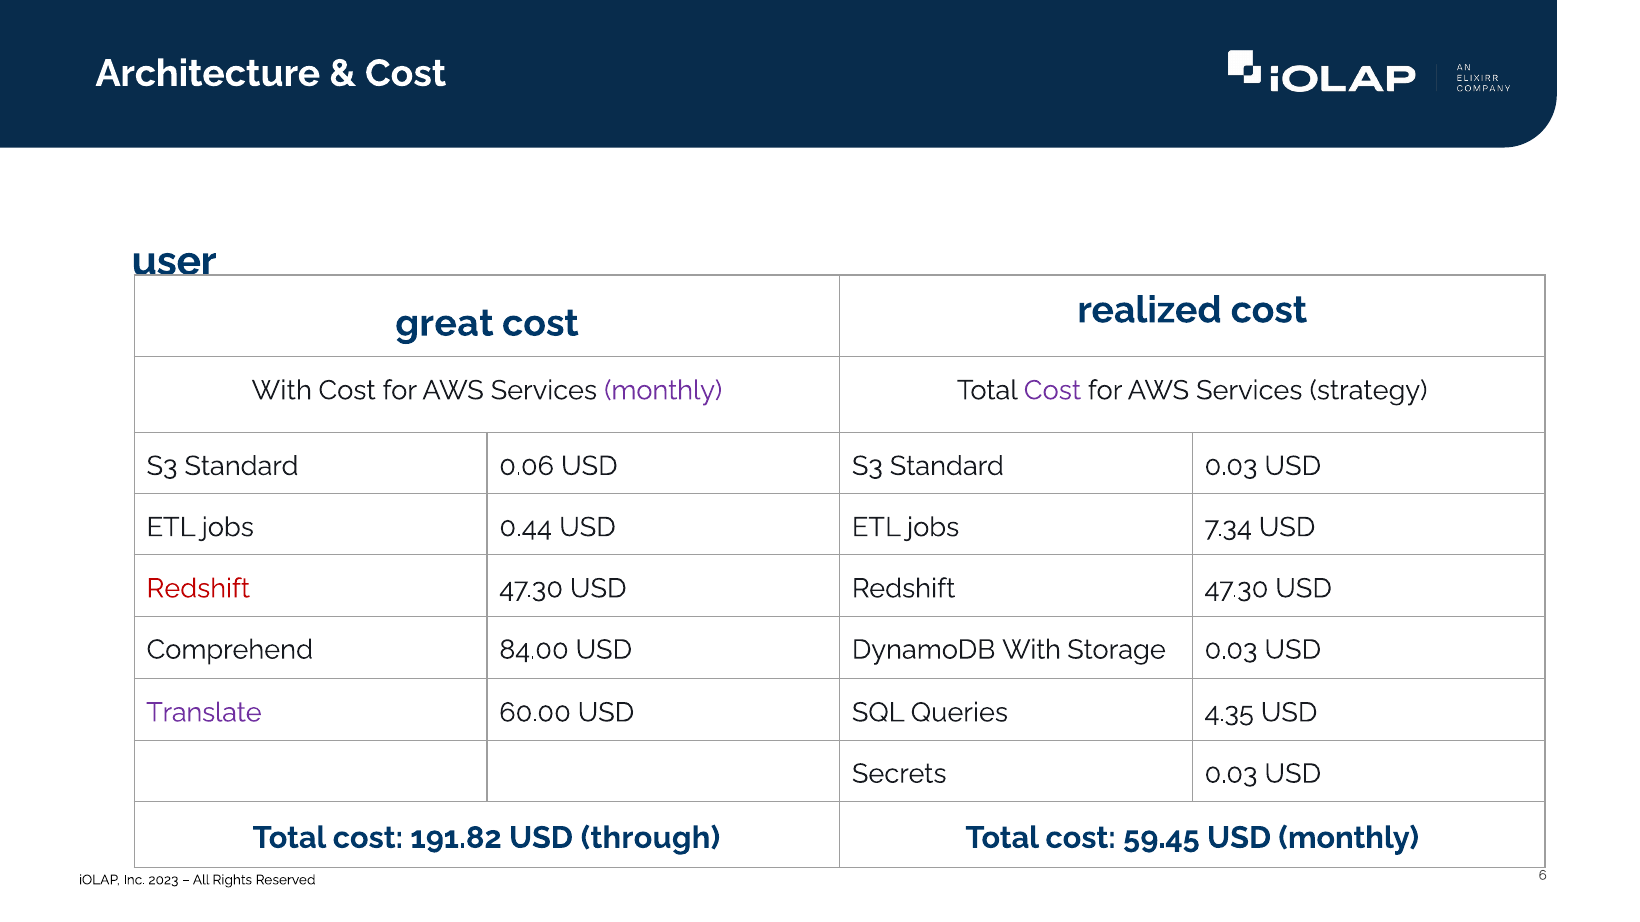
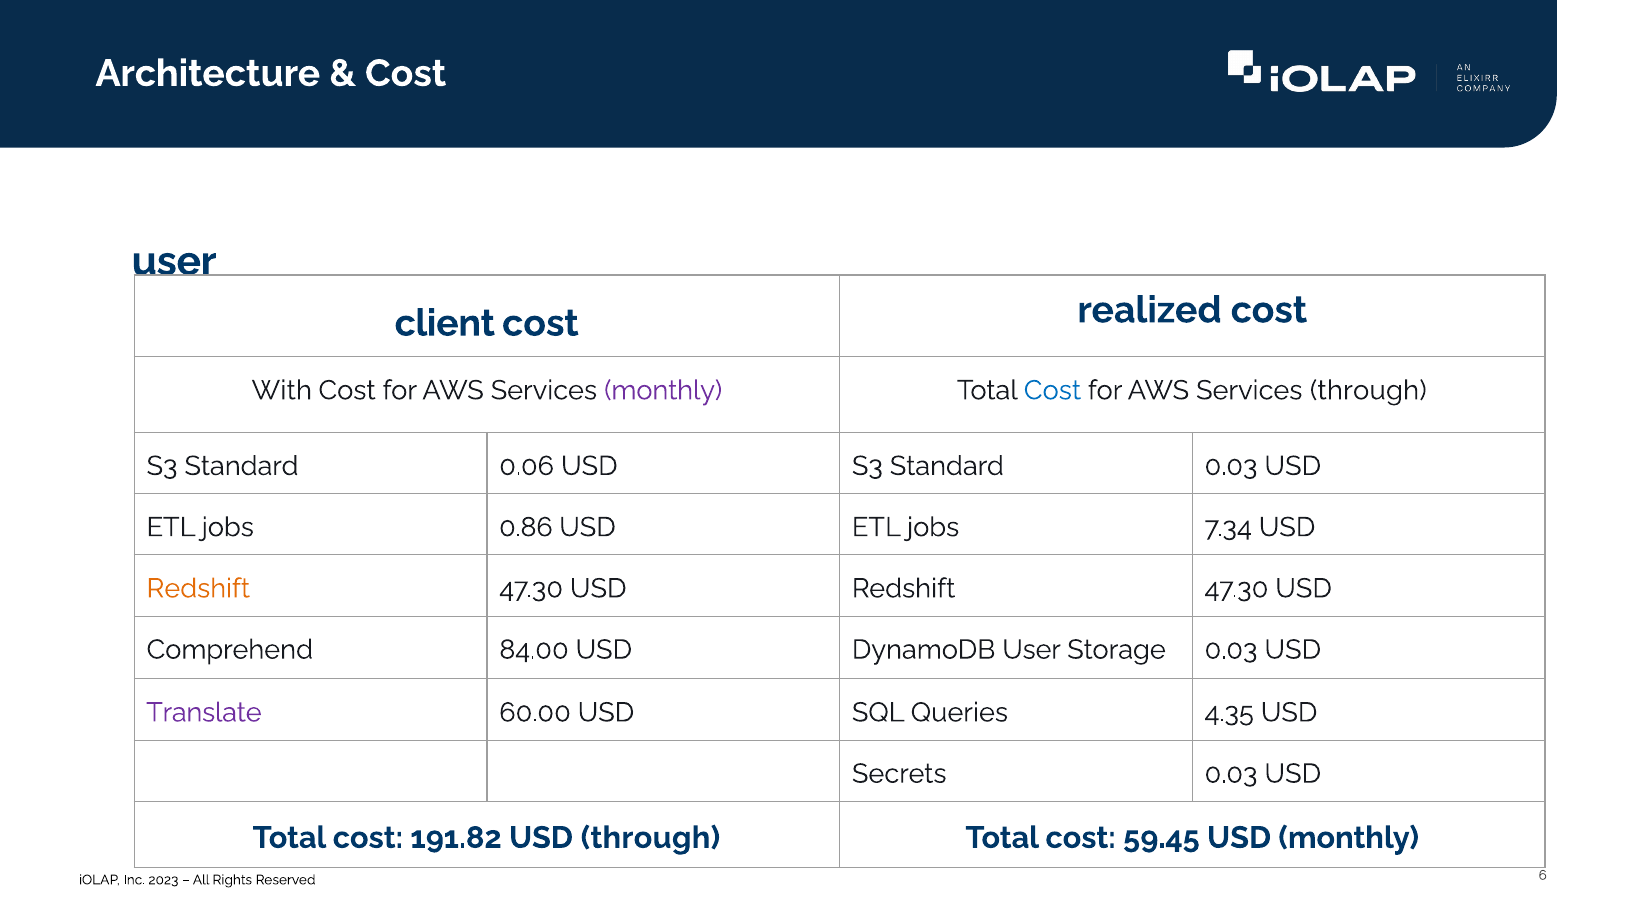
great: great -> client
Cost at (1052, 391) colour: purple -> blue
Services strategy: strategy -> through
0.44: 0.44 -> 0.86
Redshift at (198, 589) colour: red -> orange
DynamoDB With: With -> User
